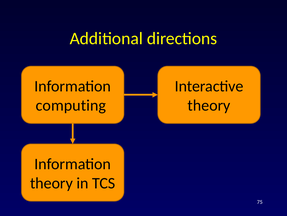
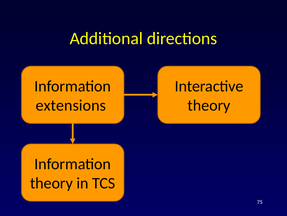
computing: computing -> extensions
